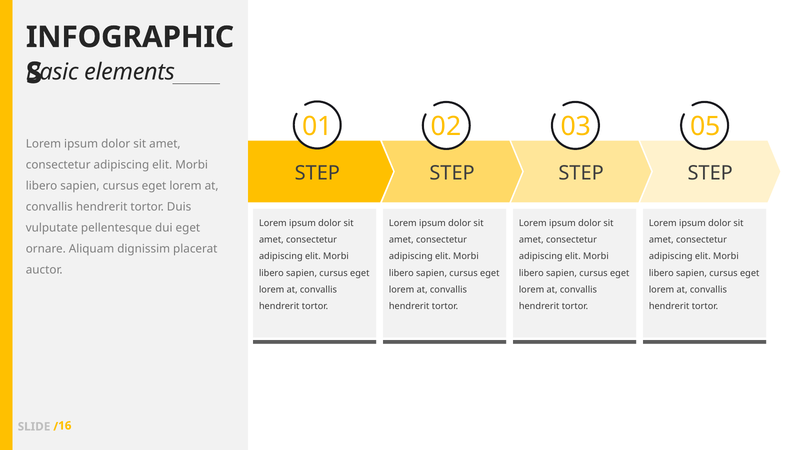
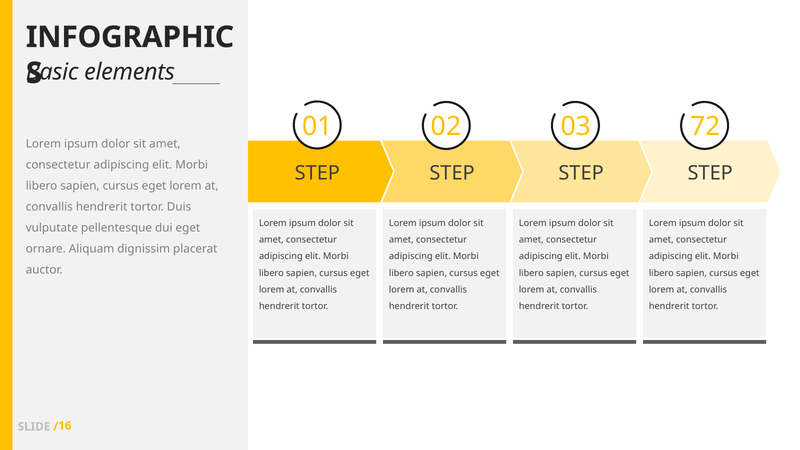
05: 05 -> 72
